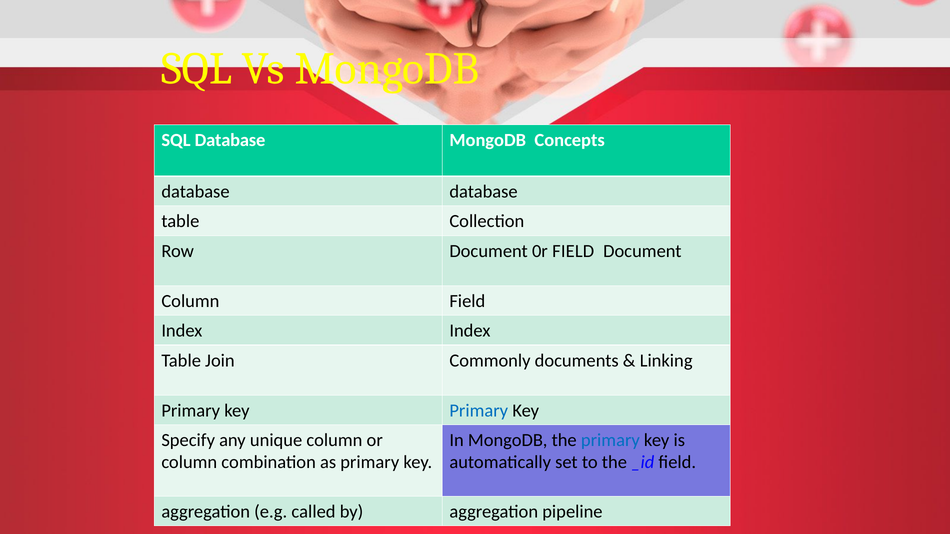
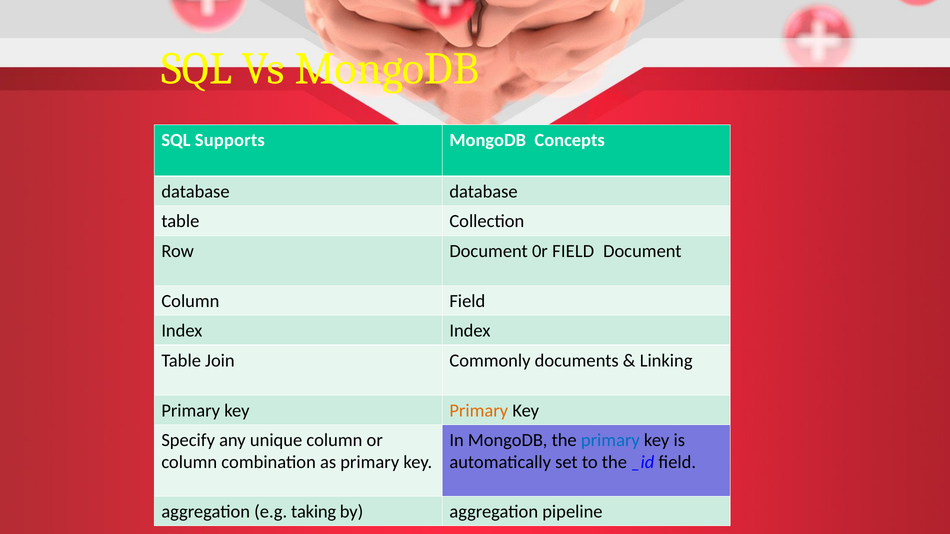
SQL Database: Database -> Supports
Primary at (479, 411) colour: blue -> orange
called: called -> taking
